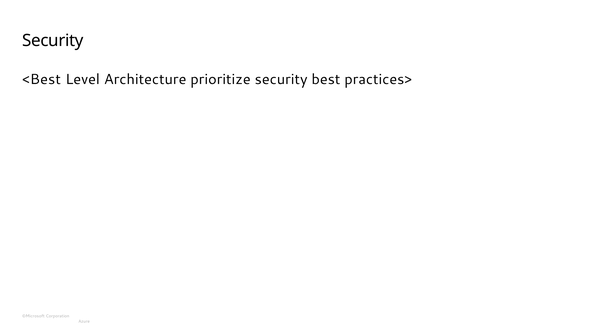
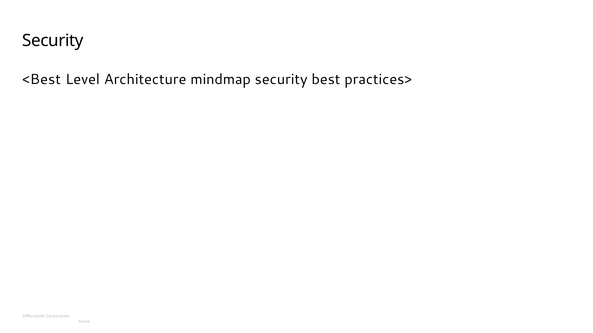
prioritize: prioritize -> mindmap
